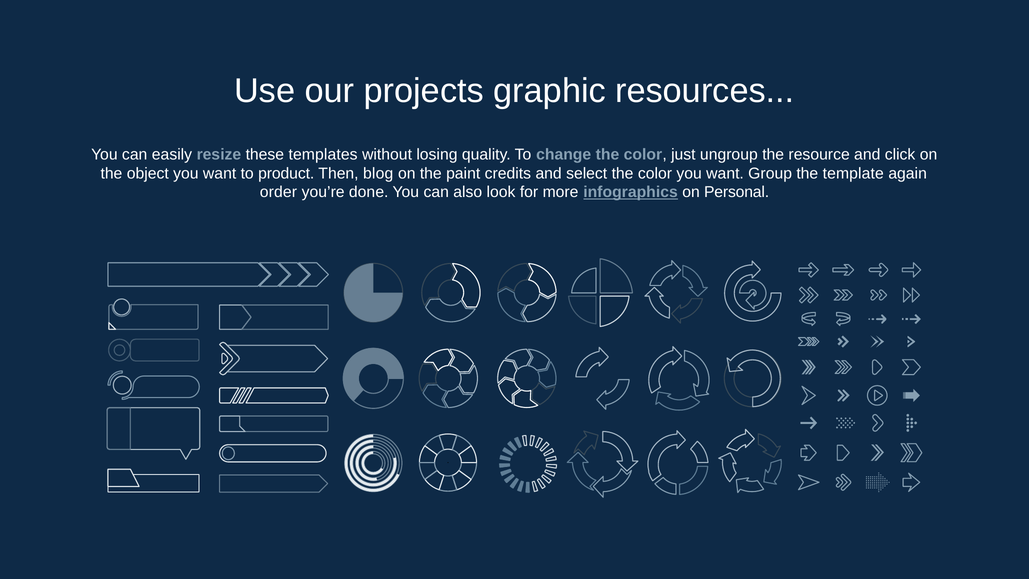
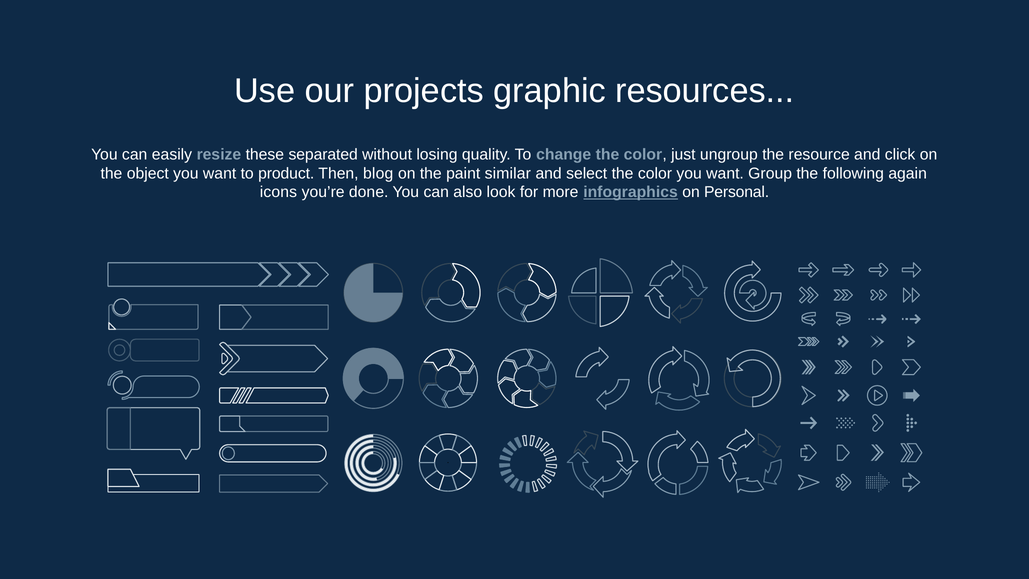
templates: templates -> separated
credits: credits -> similar
template: template -> following
order: order -> icons
